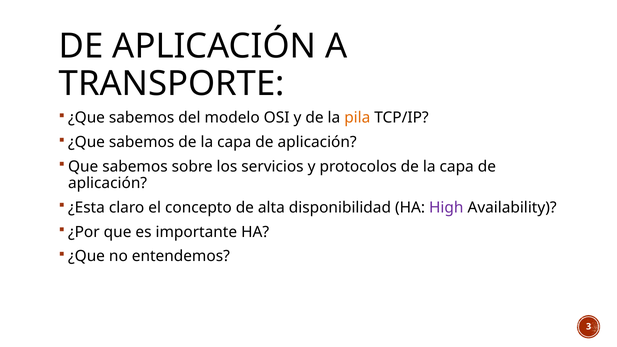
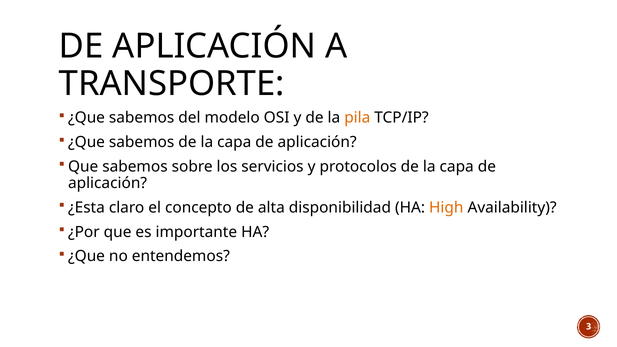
High colour: purple -> orange
